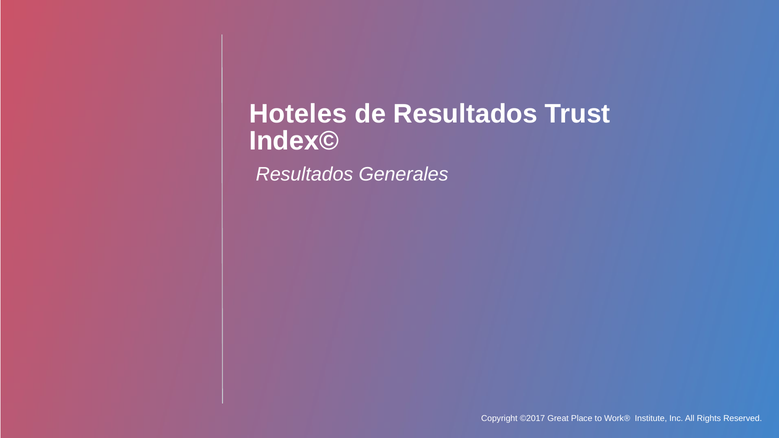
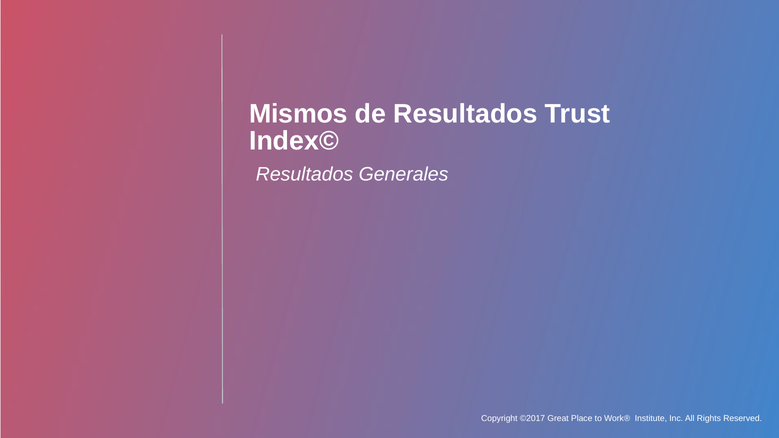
Hoteles: Hoteles -> Mismos
